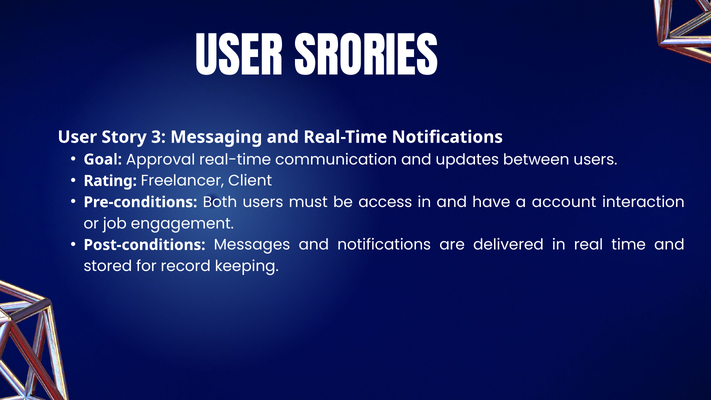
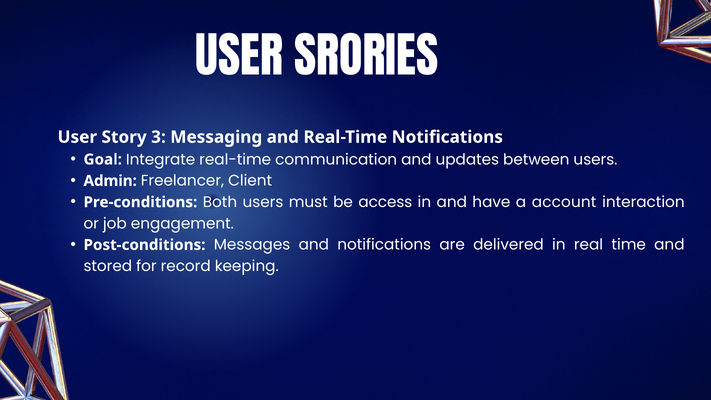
Approval: Approval -> Integrate
Rating: Rating -> Admin
